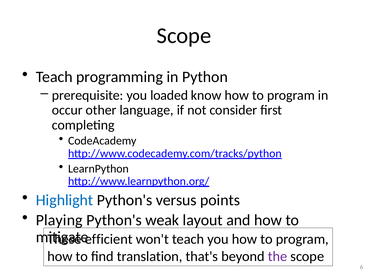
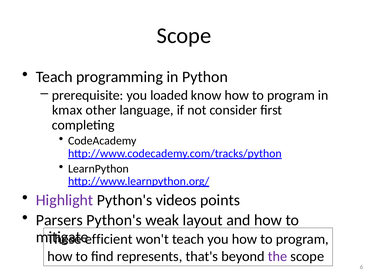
occur: occur -> kmax
Highlight colour: blue -> purple
versus: versus -> videos
Playing: Playing -> Parsers
translation: translation -> represents
